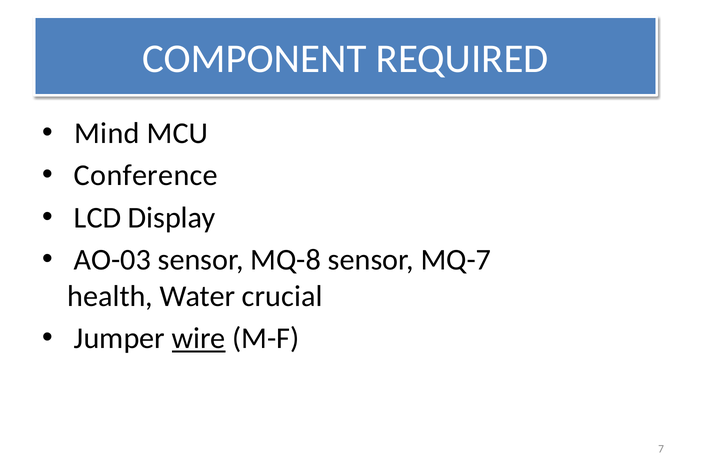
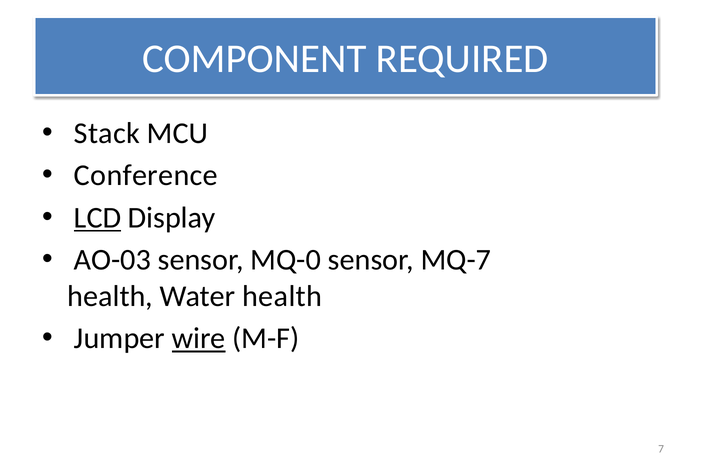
Mind: Mind -> Stack
LCD underline: none -> present
MQ-8: MQ-8 -> MQ-0
Water crucial: crucial -> health
